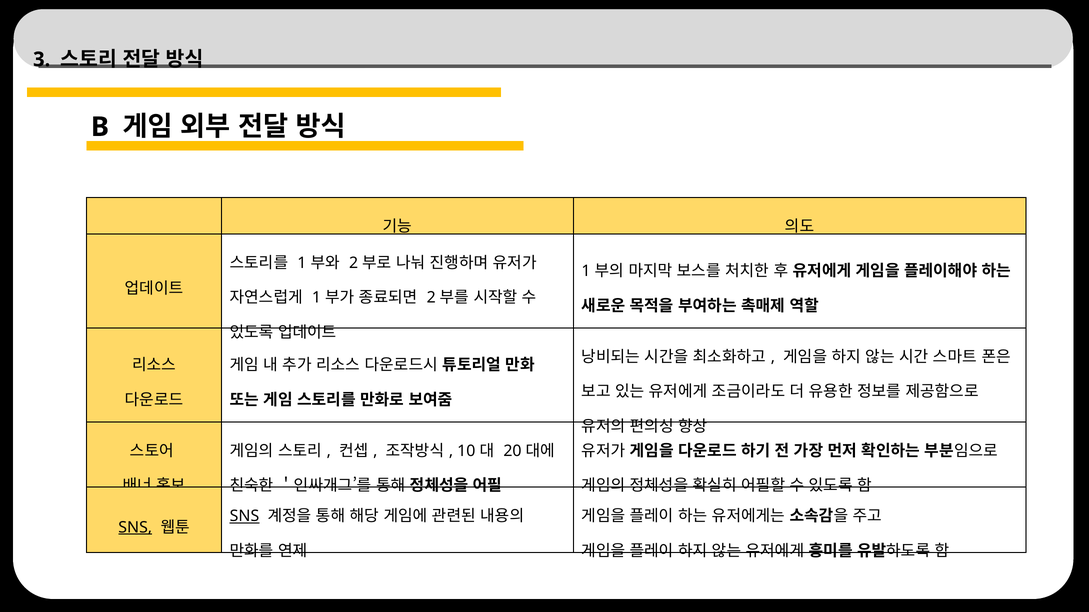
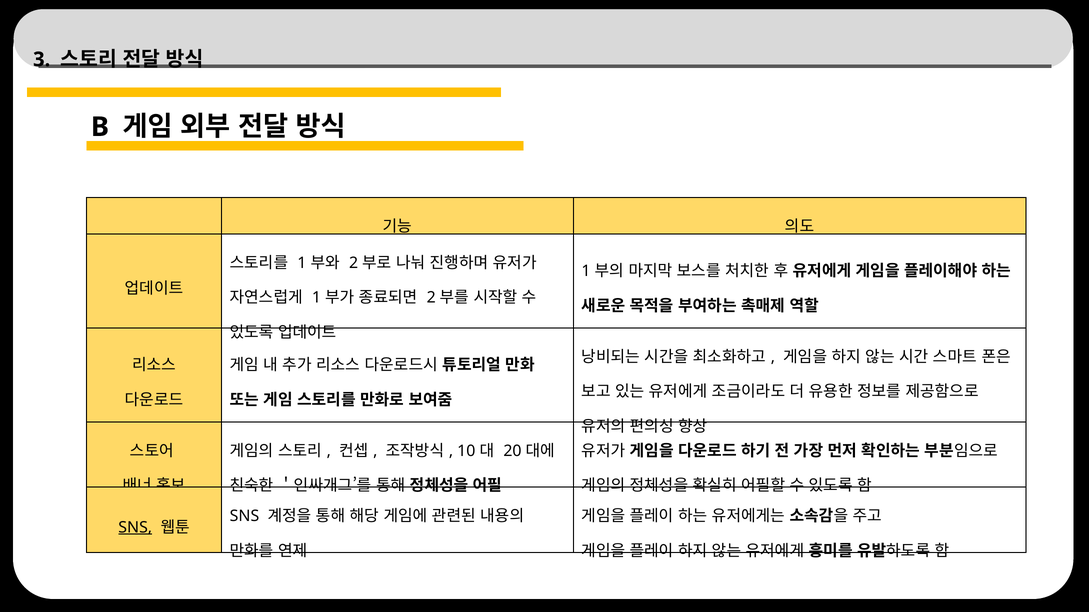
SNS at (244, 517) underline: present -> none
